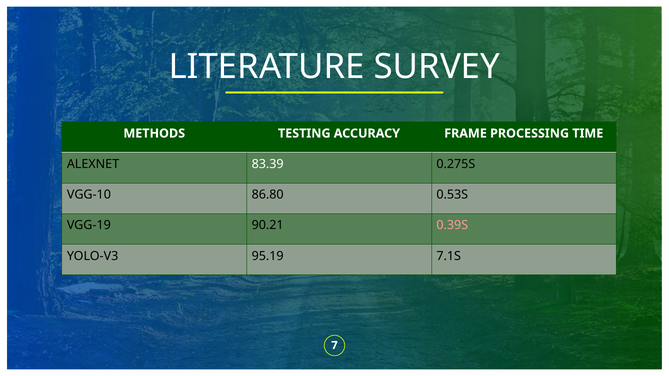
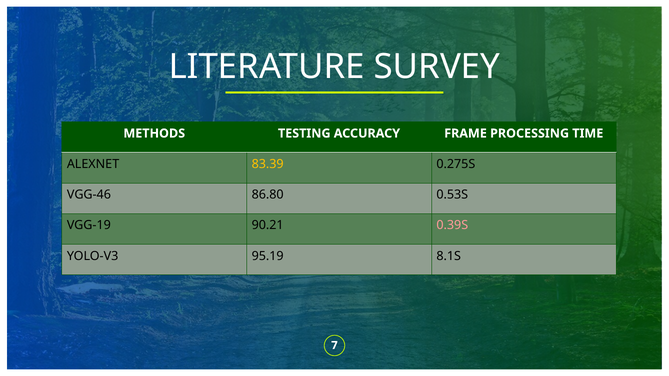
83.39 colour: white -> yellow
VGG-10: VGG-10 -> VGG-46
7.1S: 7.1S -> 8.1S
